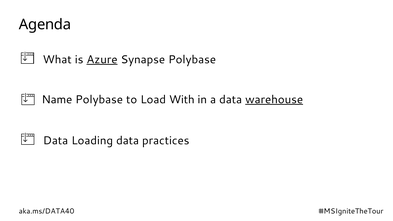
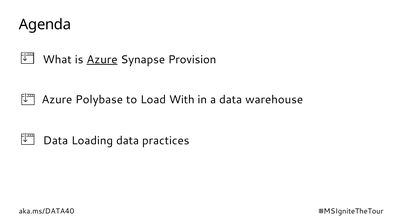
Synapse Polybase: Polybase -> Provision
Name at (57, 100): Name -> Azure
warehouse underline: present -> none
